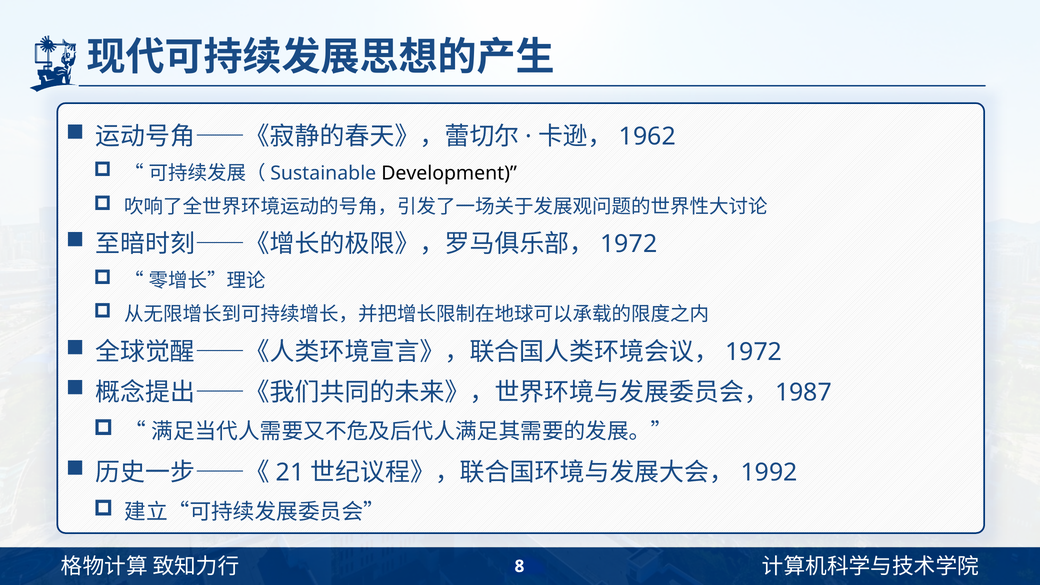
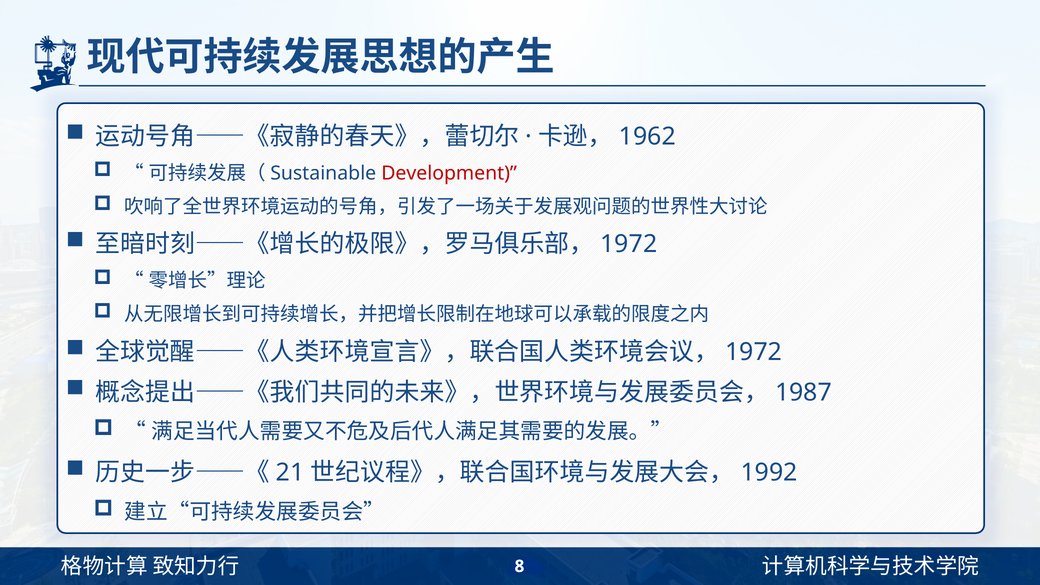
Development colour: black -> red
